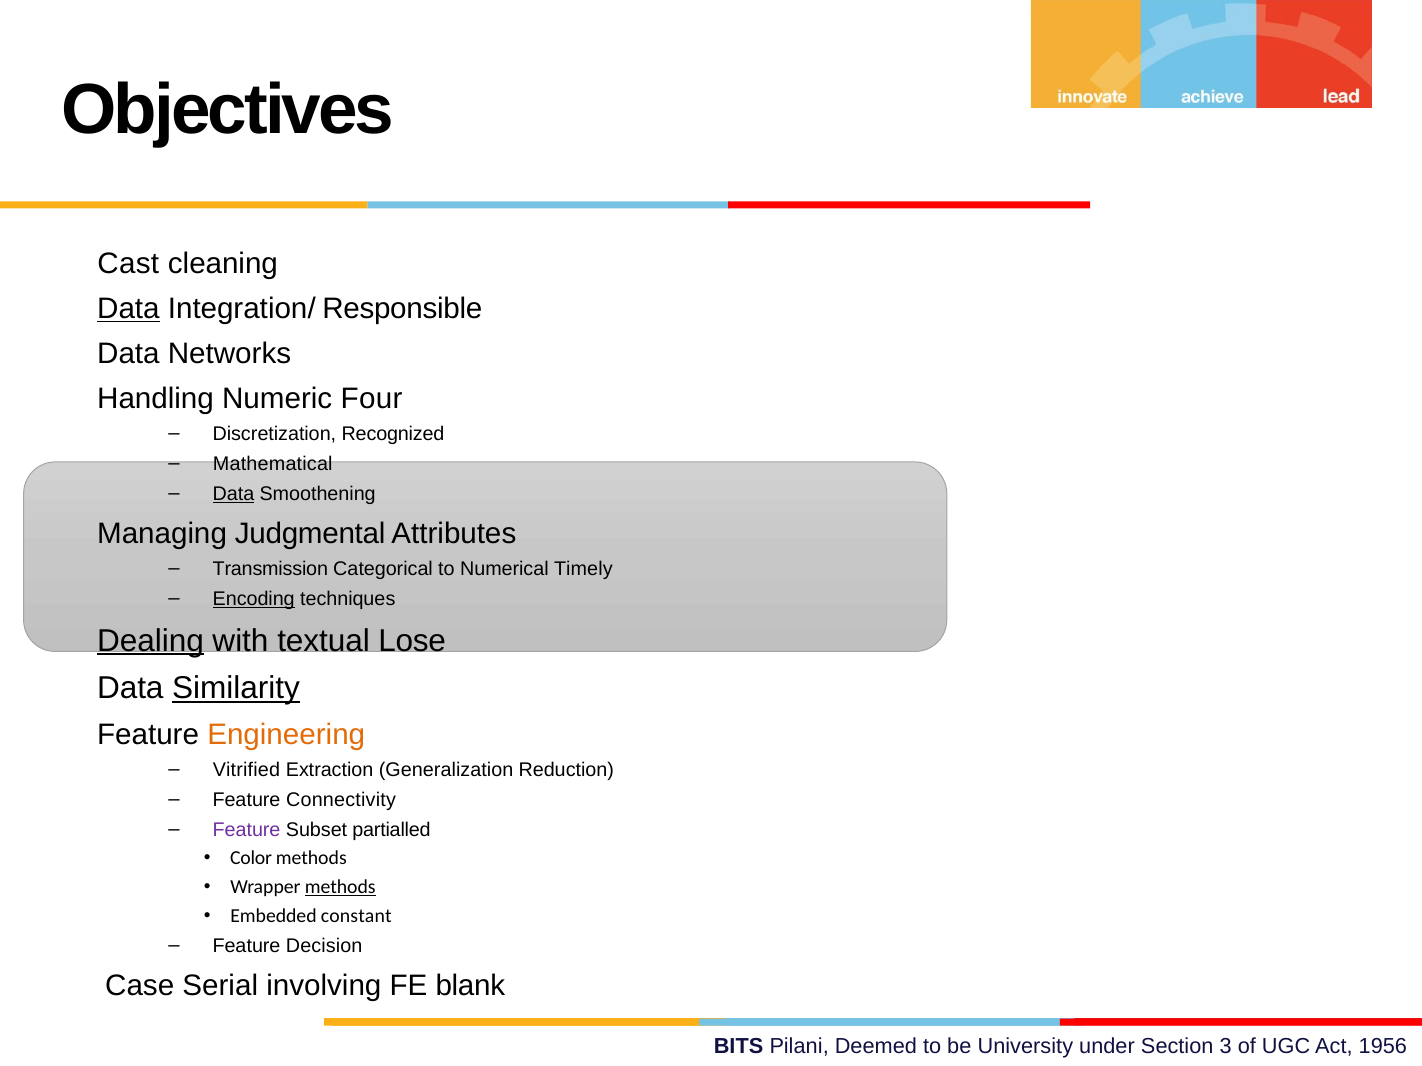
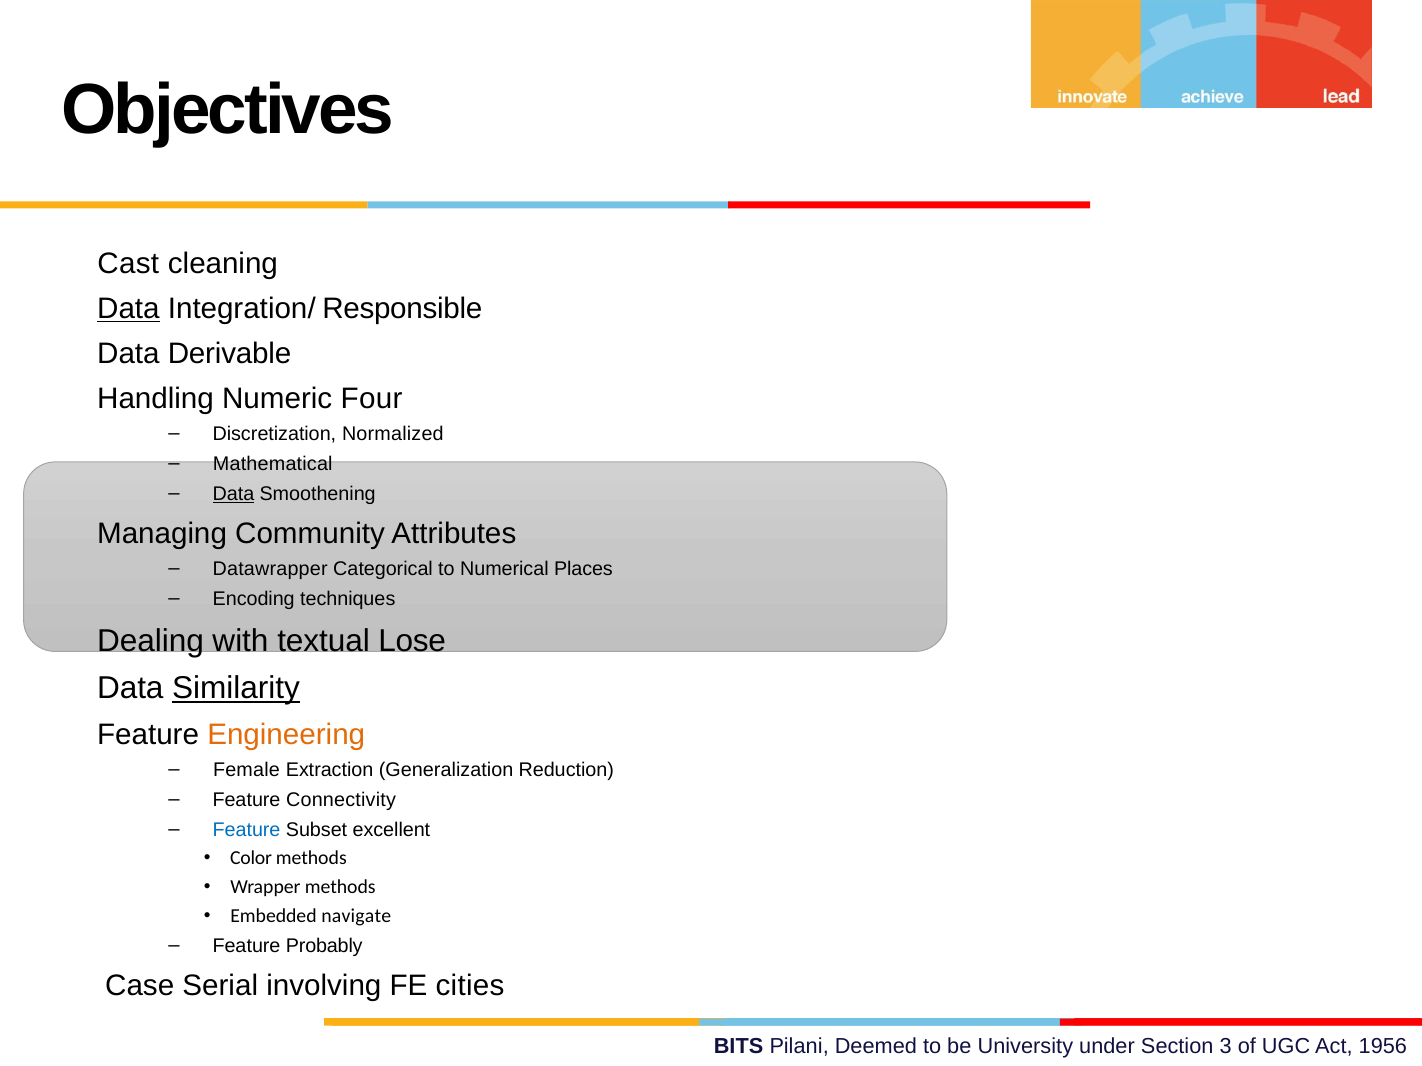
Networks: Networks -> Derivable
Recognized: Recognized -> Normalized
Judgmental: Judgmental -> Community
Transmission: Transmission -> Datawrapper
Timely: Timely -> Places
Encoding underline: present -> none
Dealing underline: present -> none
Vitrified: Vitrified -> Female
Feature at (247, 830) colour: purple -> blue
partialled: partialled -> excellent
methods at (340, 887) underline: present -> none
constant: constant -> navigate
Decision: Decision -> Probably
blank: blank -> cities
